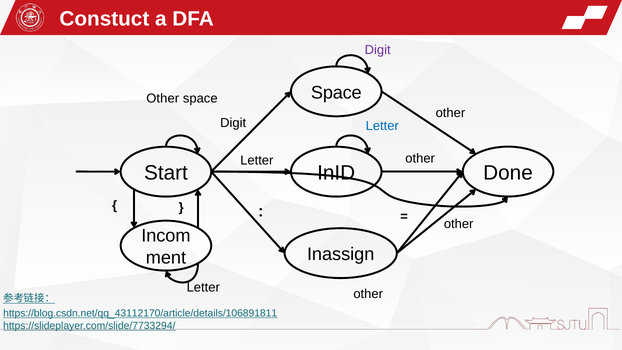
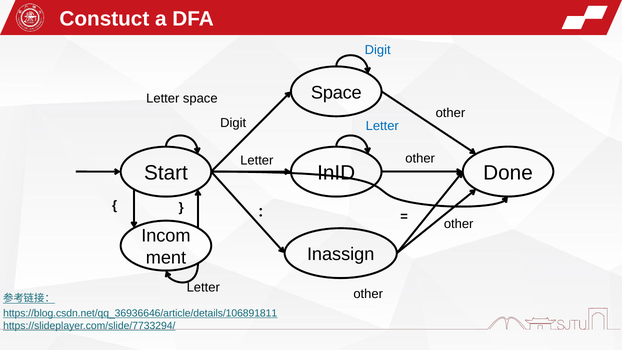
Digit at (378, 50) colour: purple -> blue
Other at (163, 98): Other -> Letter
https://blog.csdn.net/qq_43112170/article/details/106891811: https://blog.csdn.net/qq_43112170/article/details/106891811 -> https://blog.csdn.net/qq_36936646/article/details/106891811
